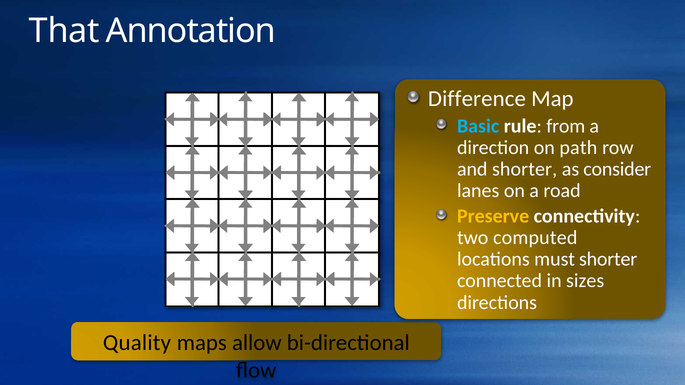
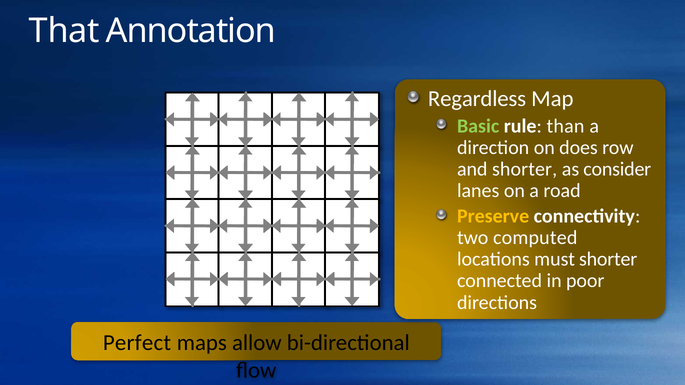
Difference: Difference -> Regardless
Basic colour: light blue -> light green
from: from -> than
path: path -> does
sizes: sizes -> poor
Quality: Quality -> Perfect
